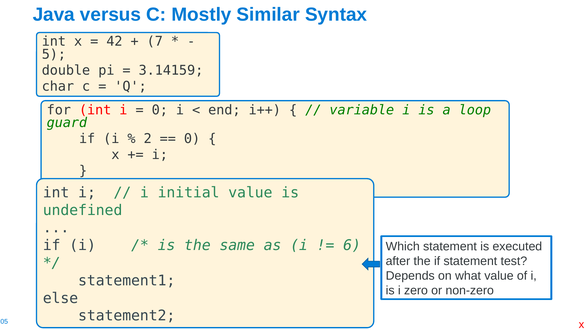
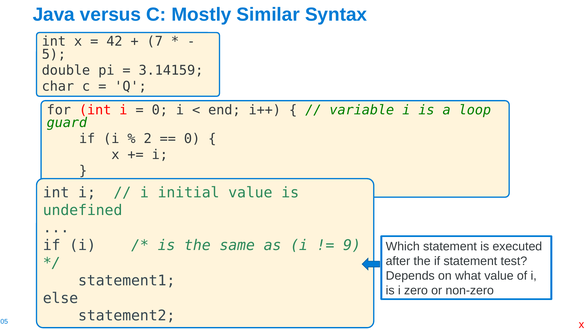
6: 6 -> 9
